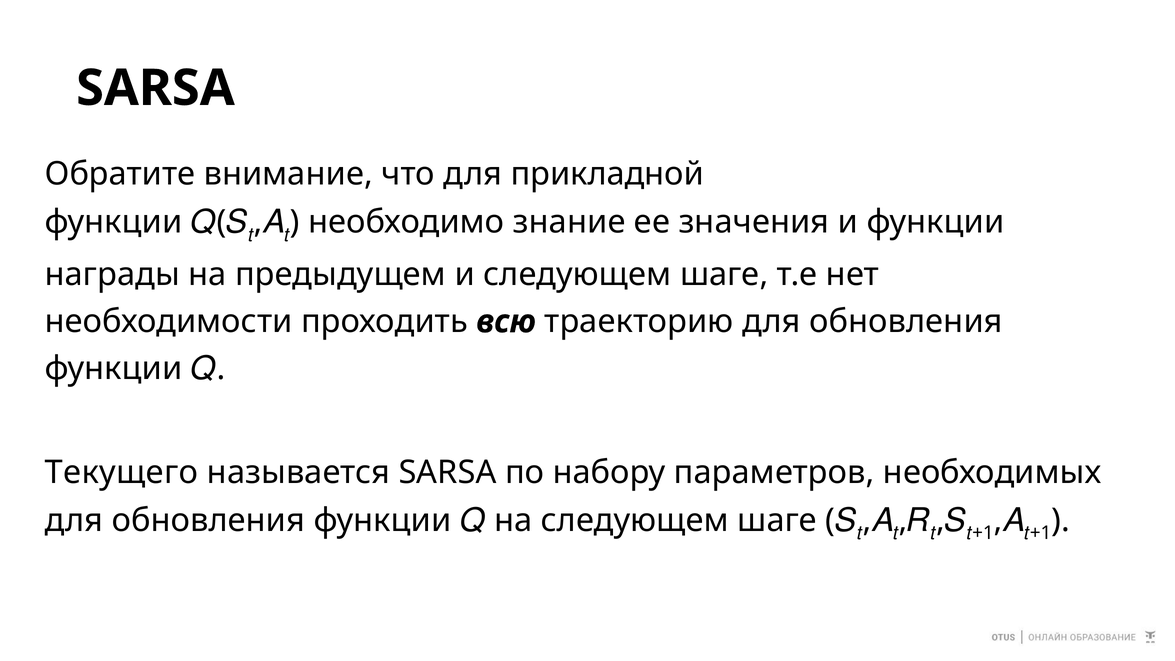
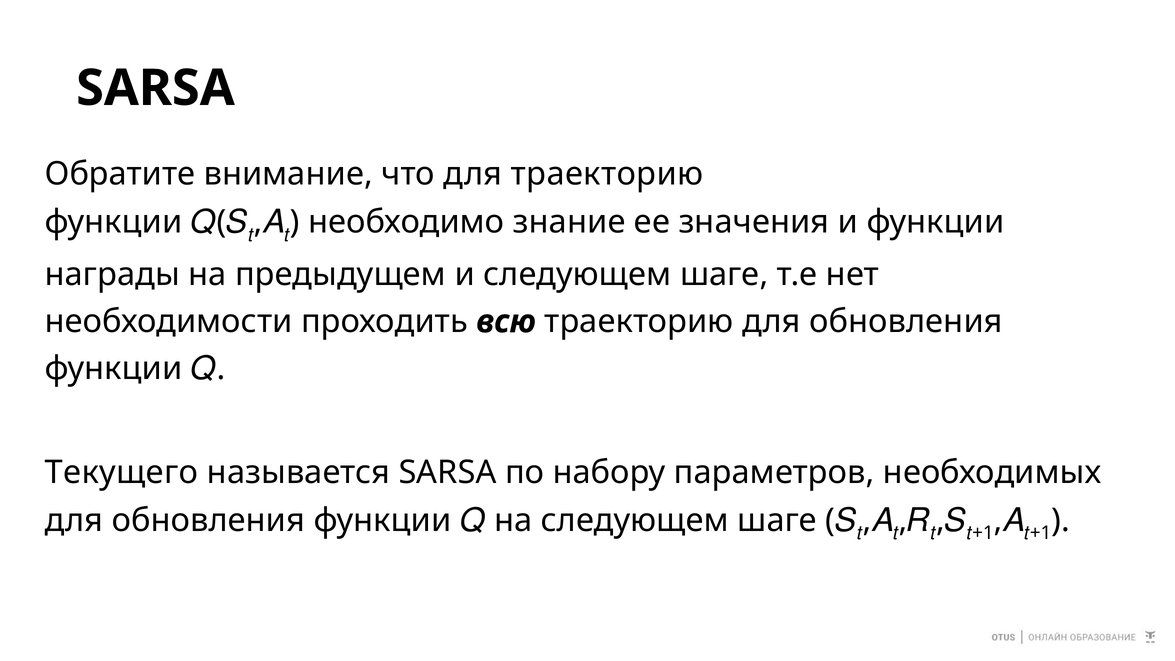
для прикладной: прикладной -> траекторию
